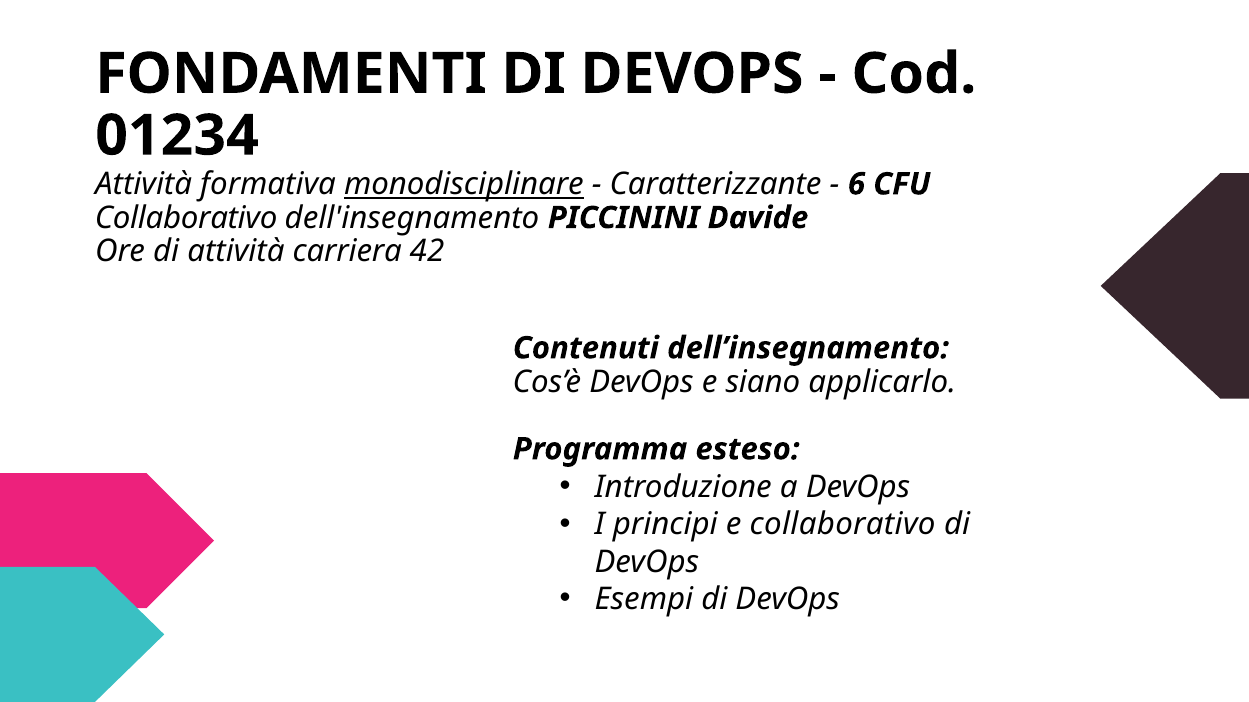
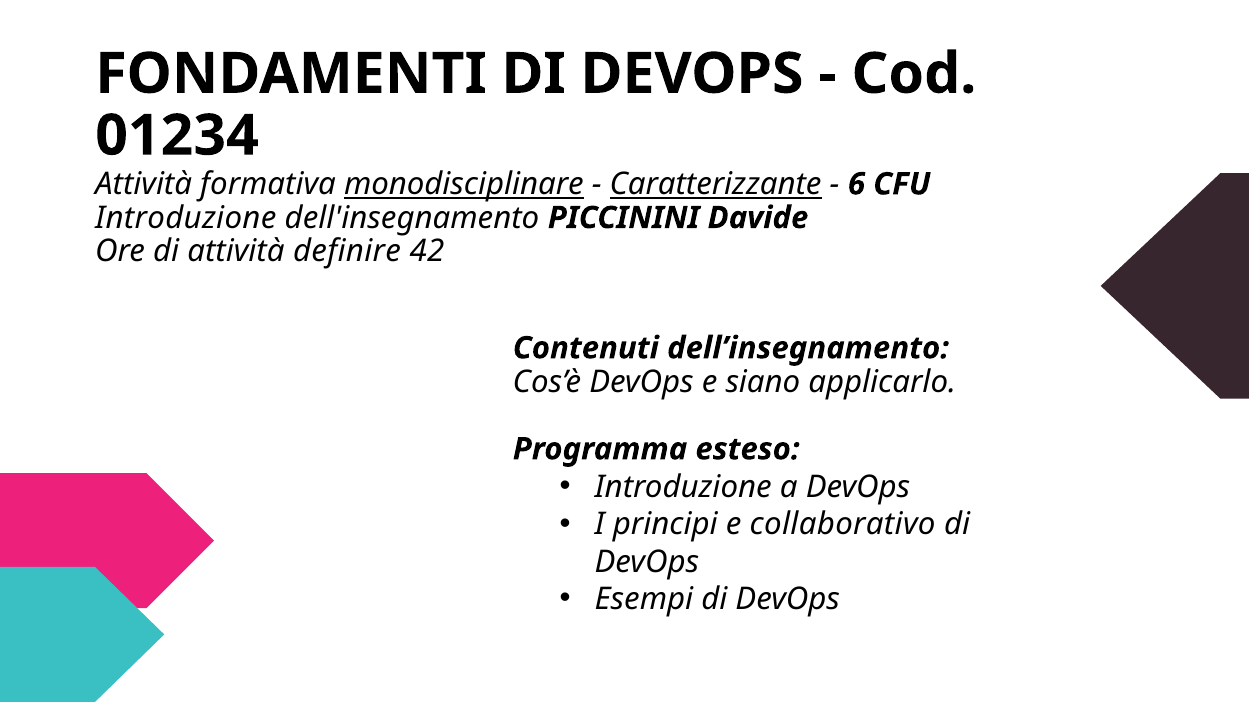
Caratterizzante underline: none -> present
Collaborativo at (186, 218): Collaborativo -> Introduzione
carriera: carriera -> definire
